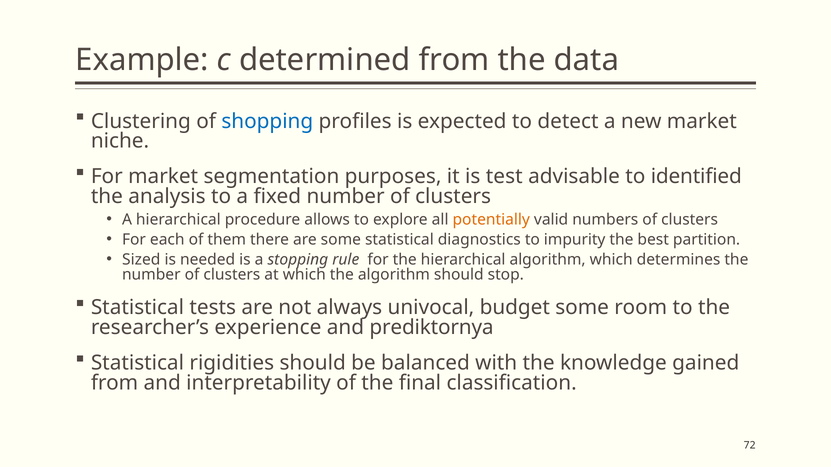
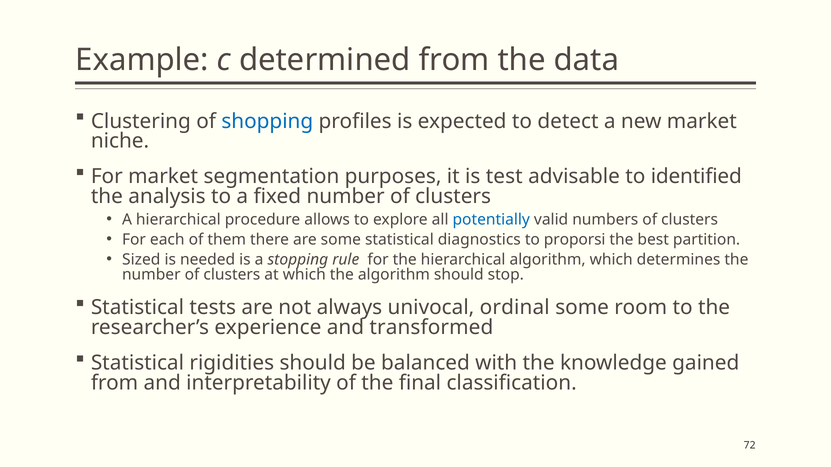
potentially colour: orange -> blue
impurity: impurity -> proporsi
budget: budget -> ordinal
prediktornya: prediktornya -> transformed
